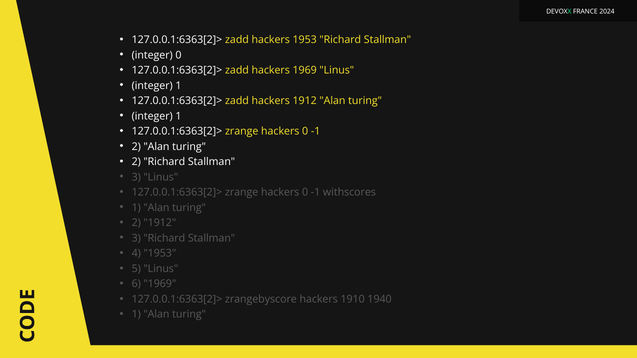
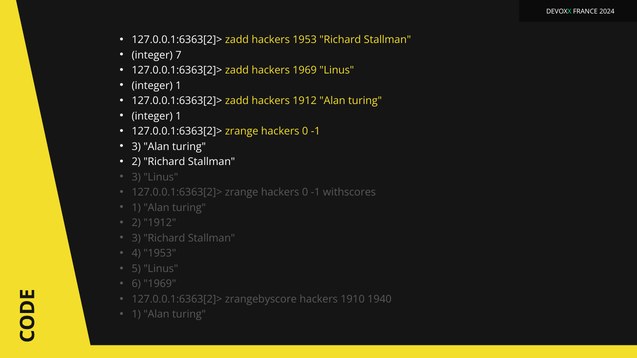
integer 0: 0 -> 7
2 at (136, 147): 2 -> 3
